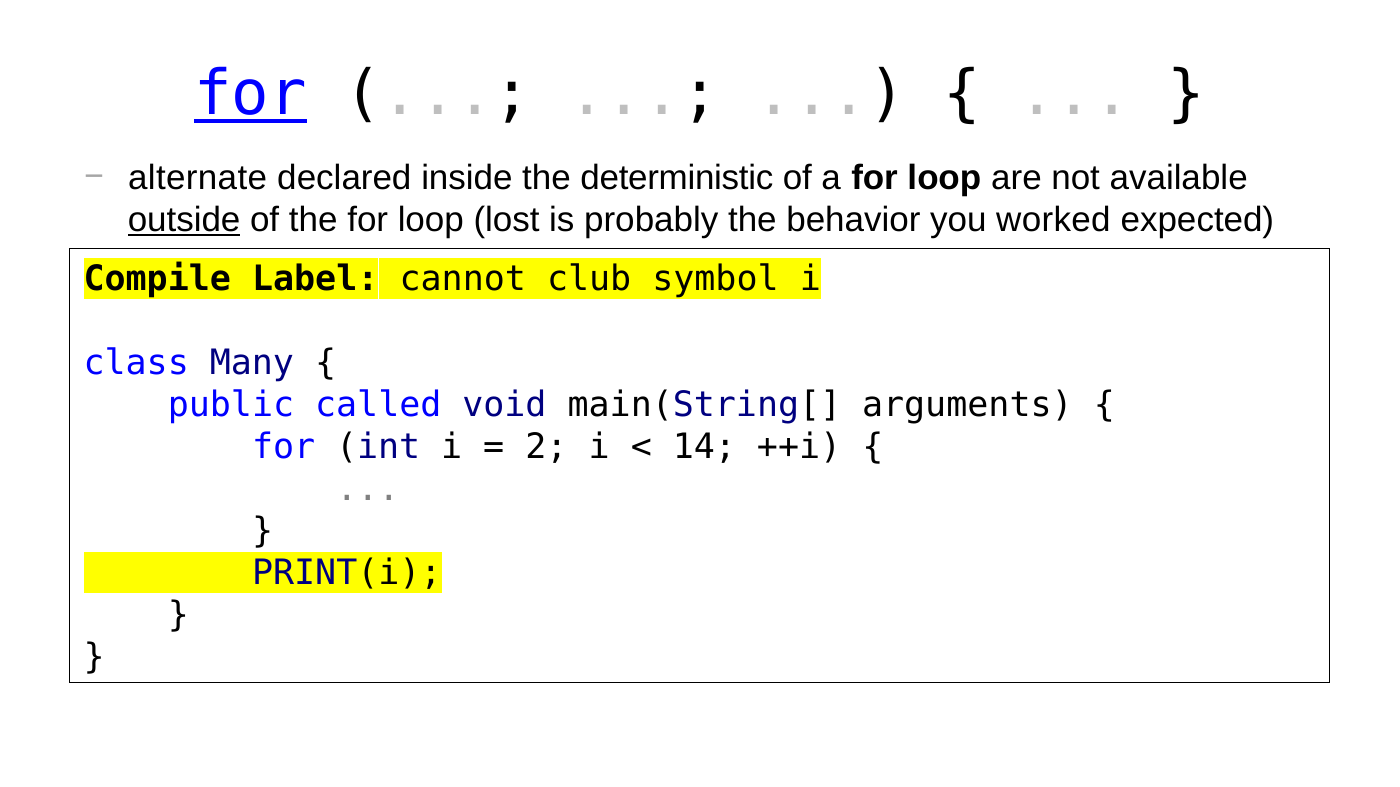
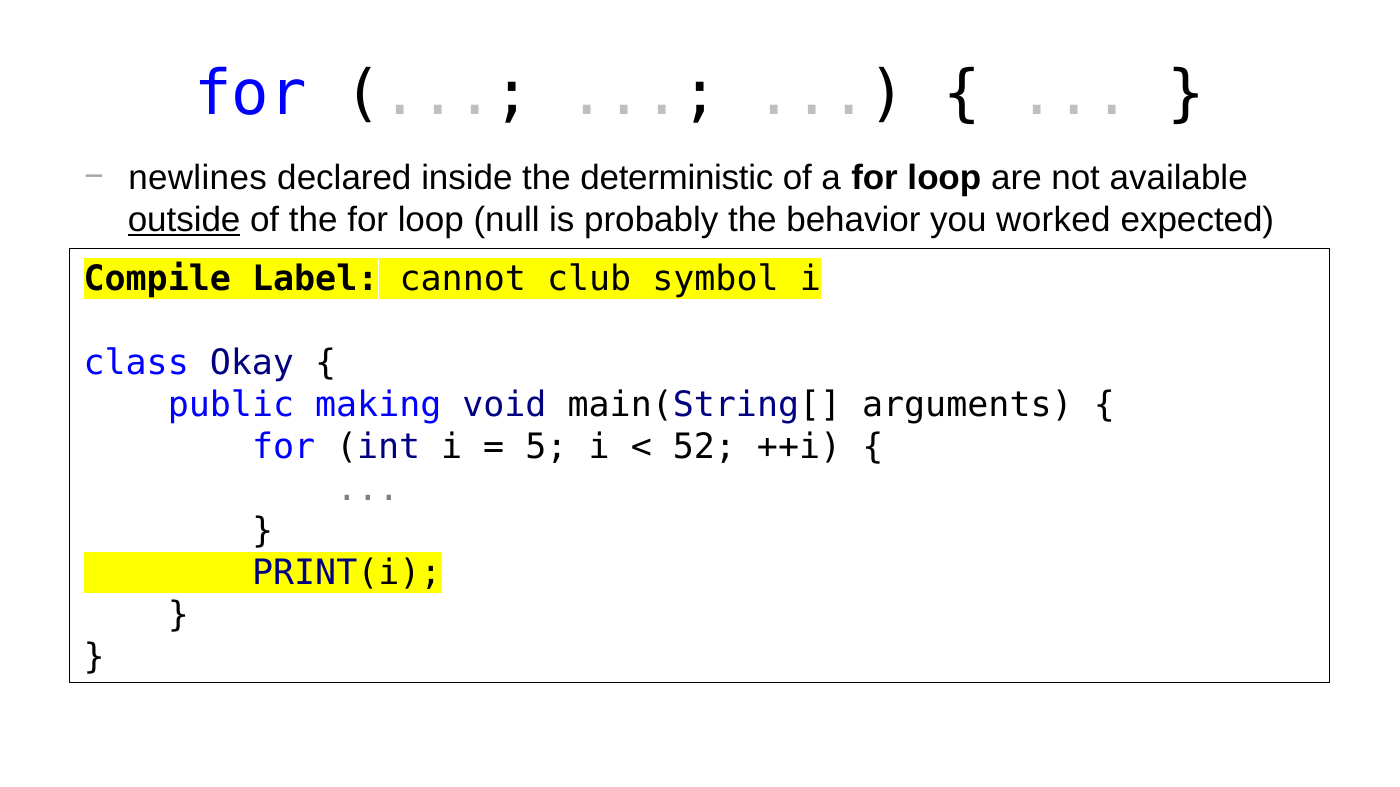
for at (251, 94) underline: present -> none
alternate: alternate -> newlines
lost: lost -> null
Many: Many -> Okay
called: called -> making
2: 2 -> 5
14: 14 -> 52
